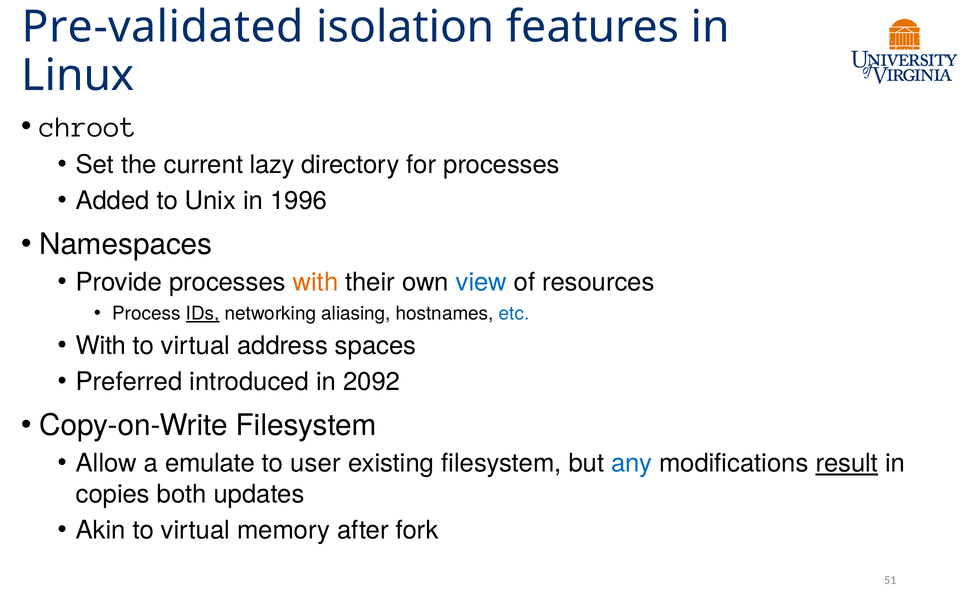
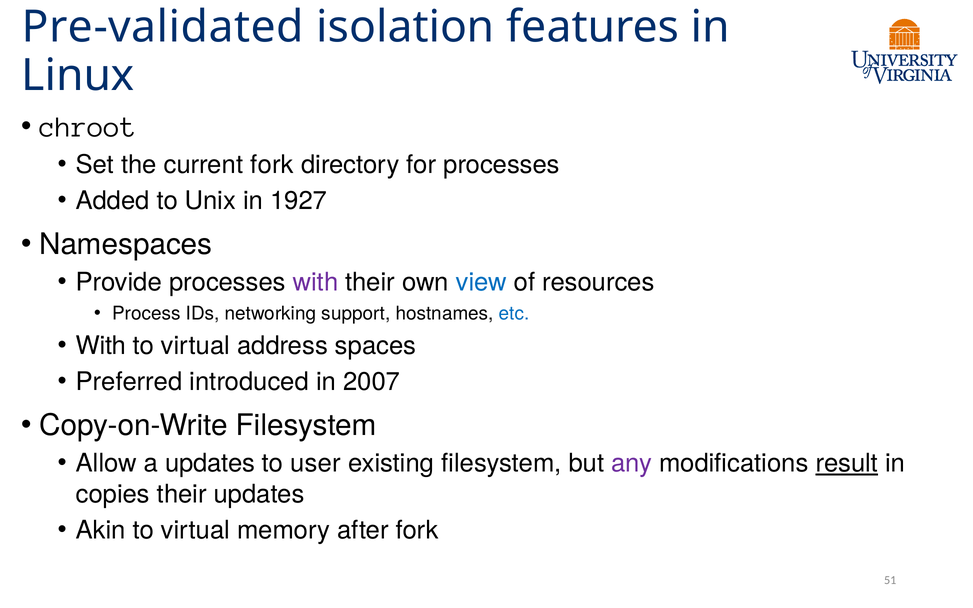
current lazy: lazy -> fork
1996: 1996 -> 1927
with at (315, 282) colour: orange -> purple
IDs underline: present -> none
aliasing: aliasing -> support
2092: 2092 -> 2007
a emulate: emulate -> updates
any colour: blue -> purple
copies both: both -> their
